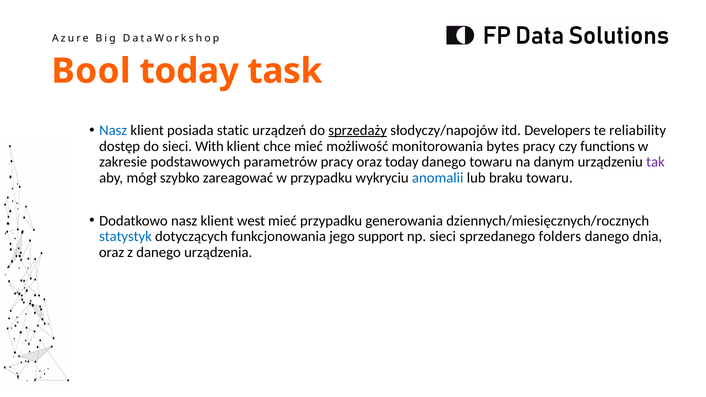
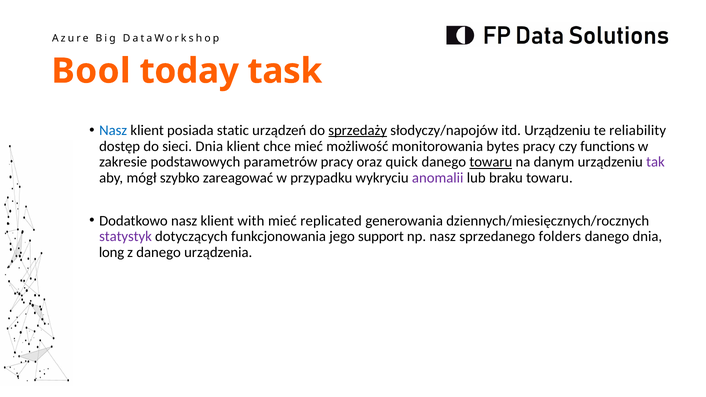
itd Developers: Developers -> Urządzeniu
sieci With: With -> Dnia
oraz today: today -> quick
towaru at (491, 162) underline: none -> present
anomalii colour: blue -> purple
west: west -> with
mieć przypadku: przypadku -> replicated
statystyk colour: blue -> purple
np sieci: sieci -> nasz
oraz at (112, 253): oraz -> long
